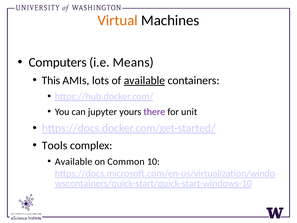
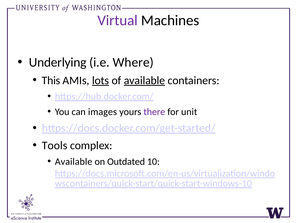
Virtual colour: orange -> purple
Computers: Computers -> Underlying
Means: Means -> Where
lots underline: none -> present
jupyter: jupyter -> images
Common: Common -> Outdated
